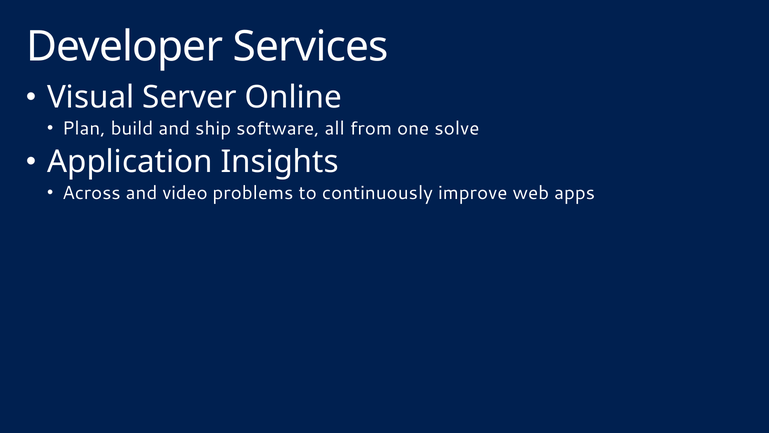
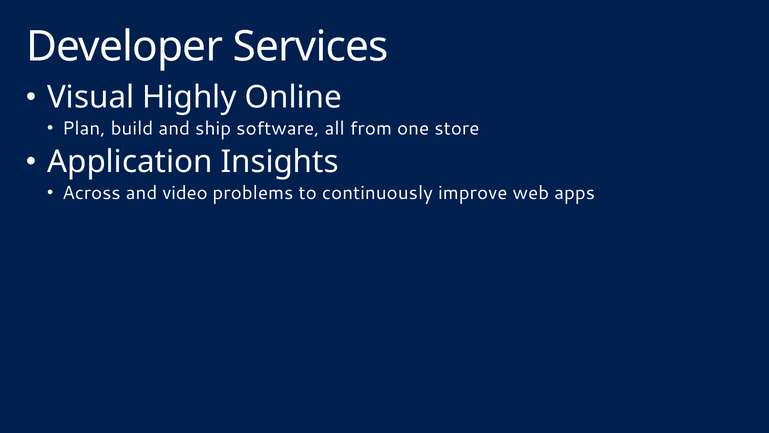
Server: Server -> Highly
solve: solve -> store
